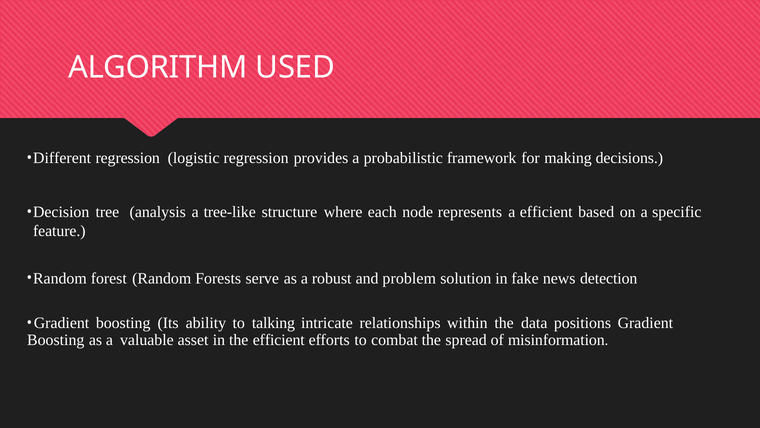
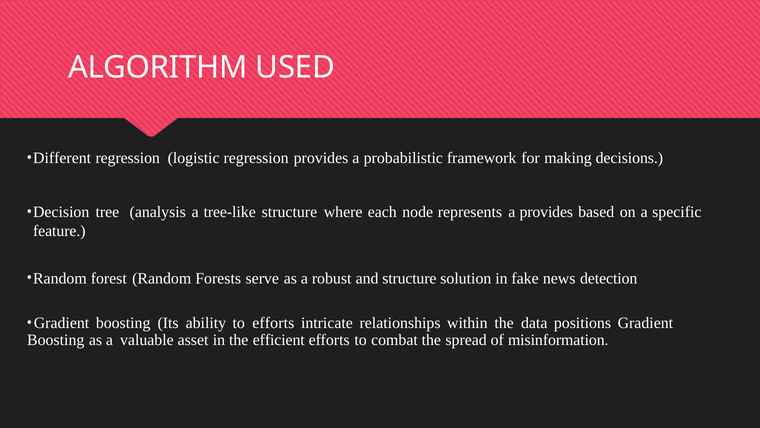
a efficient: efficient -> provides
and problem: problem -> structure
to talking: talking -> efforts
